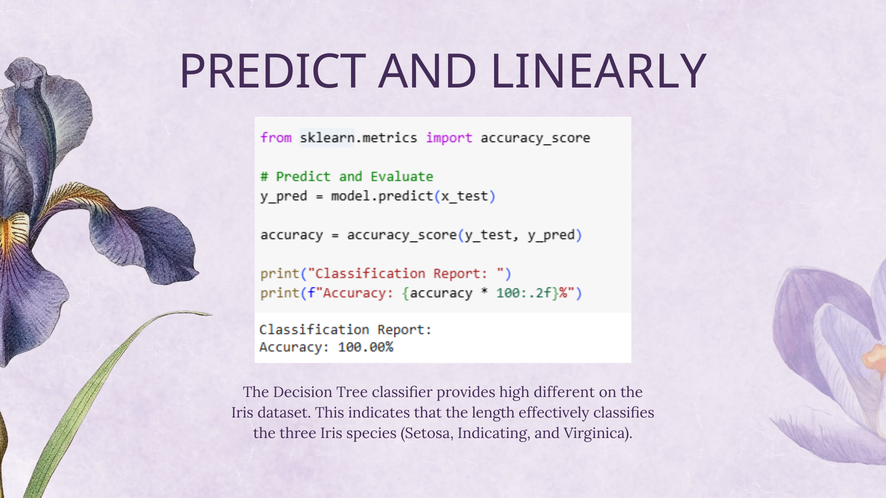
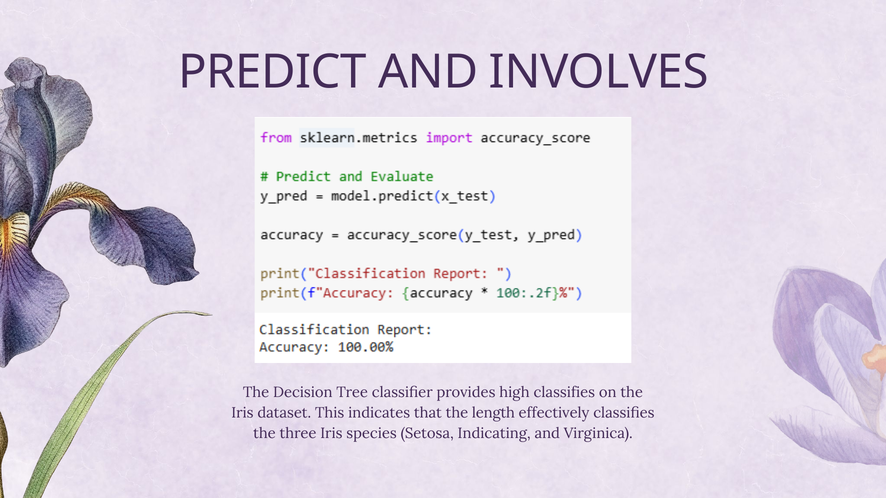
LINEARLY: LINEARLY -> INVOLVES
high different: different -> classifies
